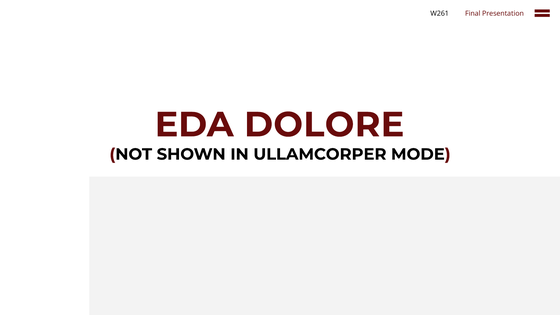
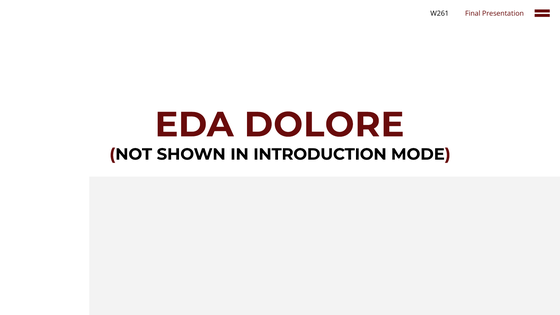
ULLAMCORPER: ULLAMCORPER -> INTRODUCTION
